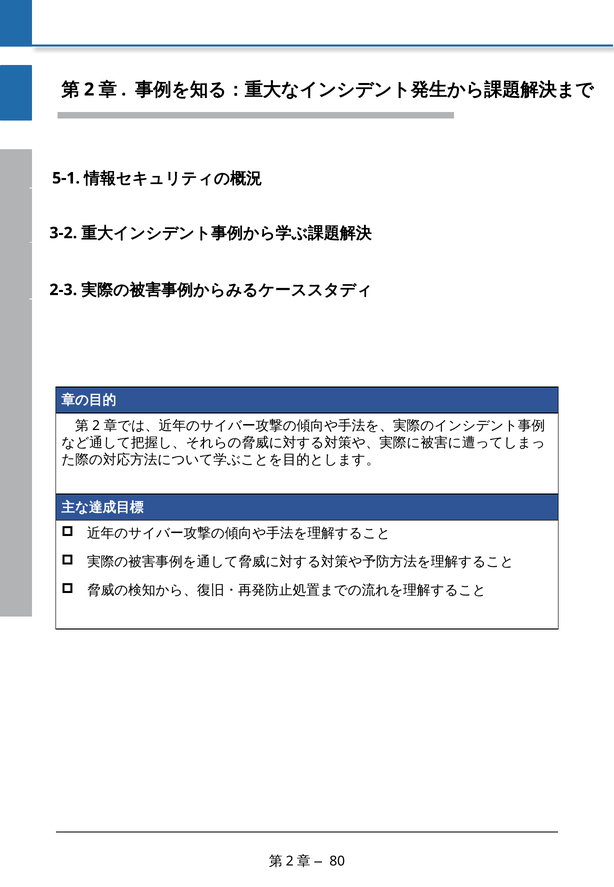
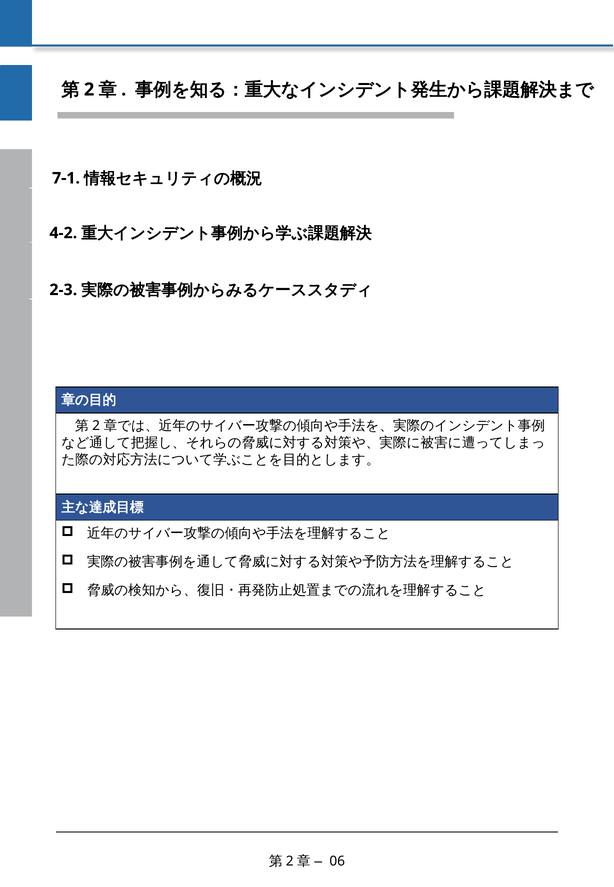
5-1: 5-1 -> 7-1
3-2: 3-2 -> 4-2
80: 80 -> 06
